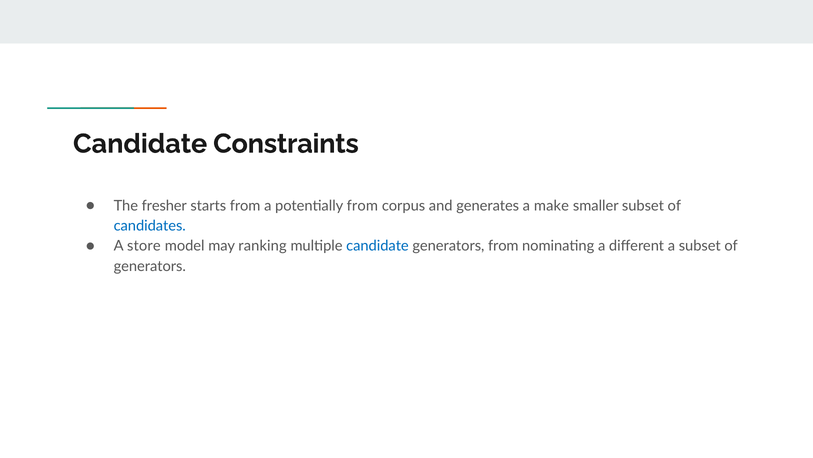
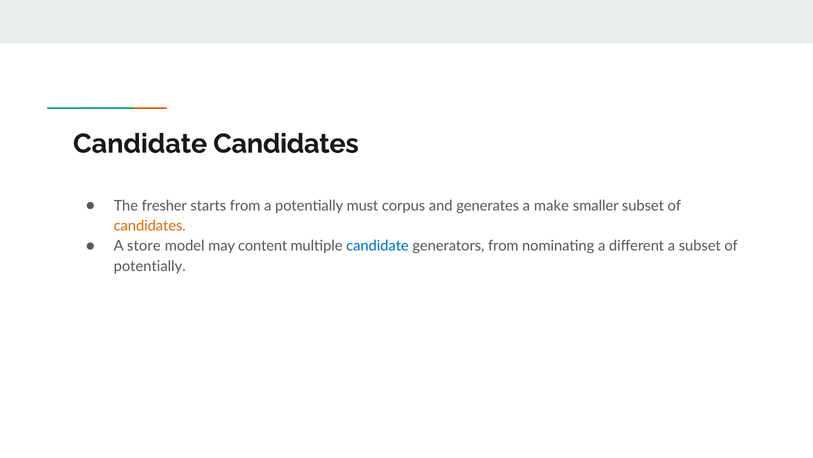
Candidate Constraints: Constraints -> Candidates
potentially from: from -> must
candidates at (150, 226) colour: blue -> orange
ranking: ranking -> content
generators at (150, 266): generators -> potentially
